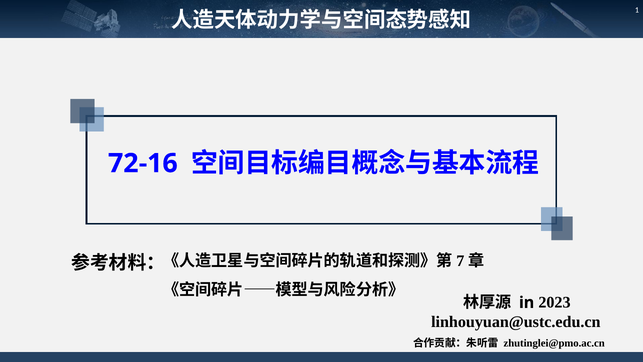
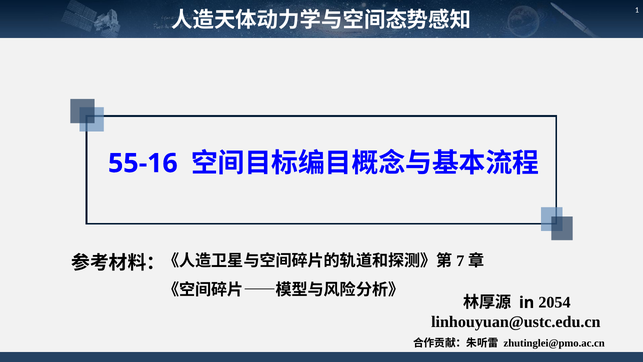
72-16: 72-16 -> 55-16
2023: 2023 -> 2054
